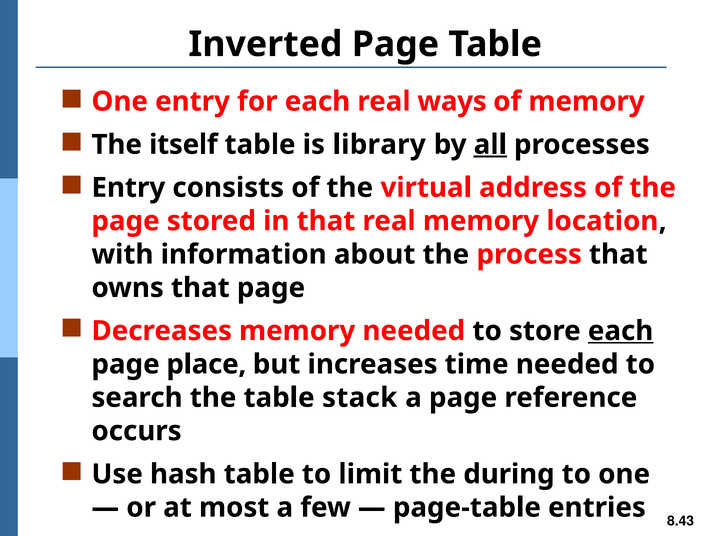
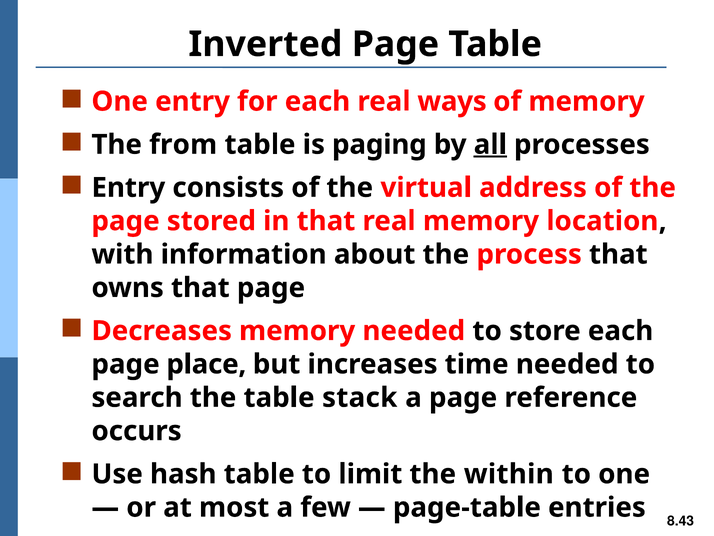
itself: itself -> from
library: library -> paging
each at (621, 331) underline: present -> none
during: during -> within
